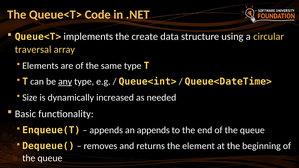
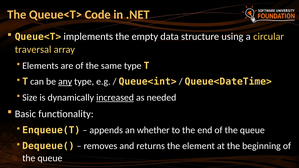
create: create -> empty
increased underline: none -> present
an appends: appends -> whether
